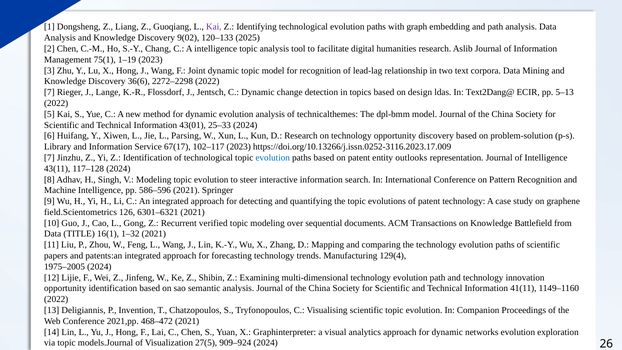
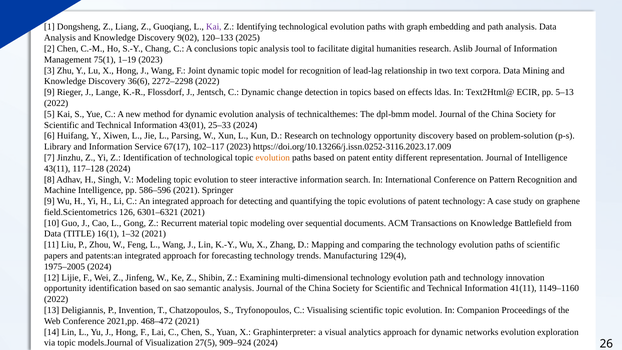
A intelligence: intelligence -> conclusions
7 at (49, 92): 7 -> 9
design: design -> effects
Text2Dang@: Text2Dang@ -> Text2Html@
evolution at (273, 158) colour: blue -> orange
outlooks: outlooks -> different
verified: verified -> material
